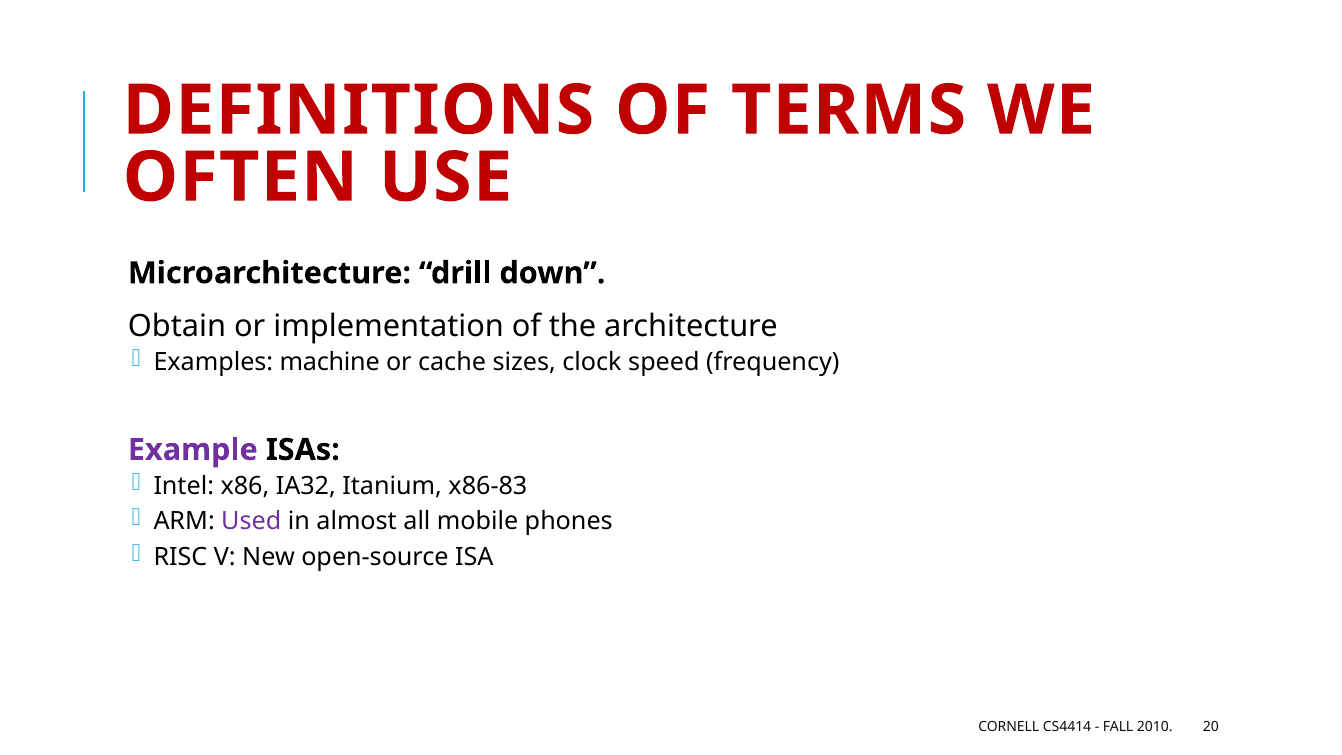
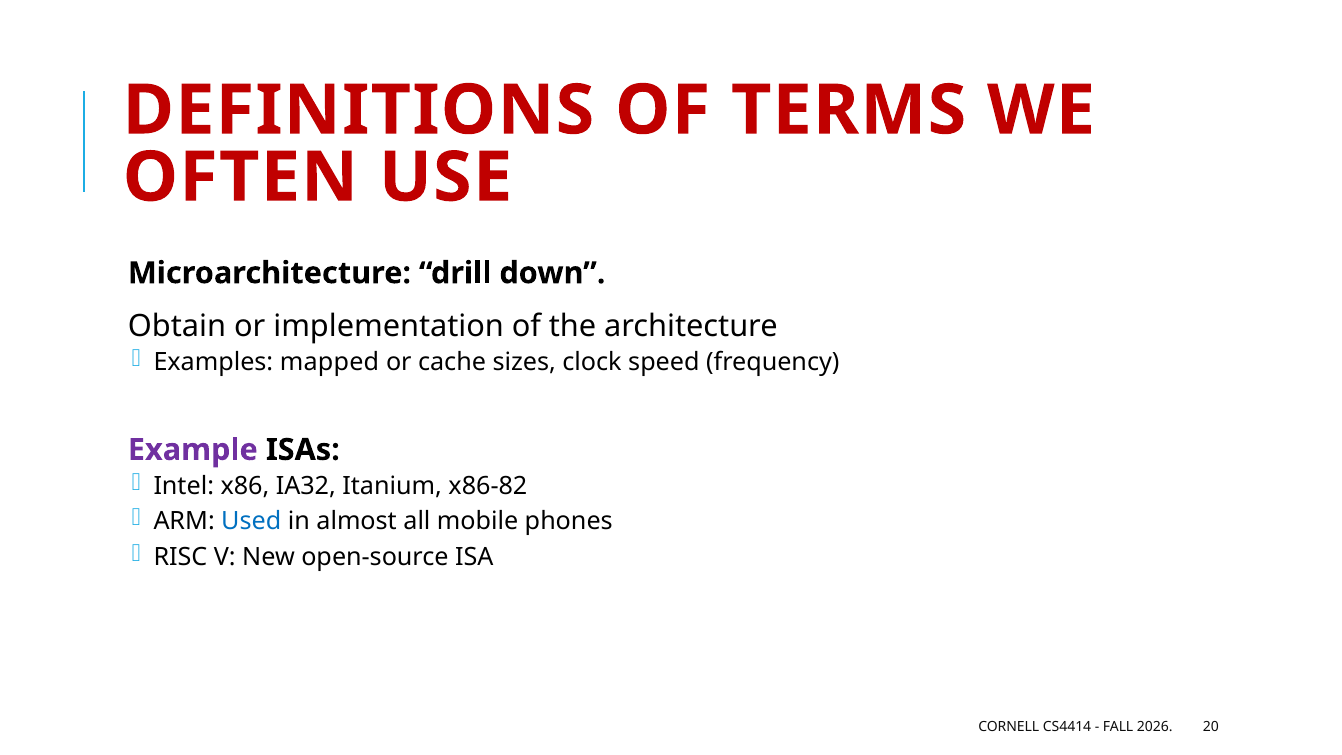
machine: machine -> mapped
x86-83: x86-83 -> x86-82
Used colour: purple -> blue
2010: 2010 -> 2026
